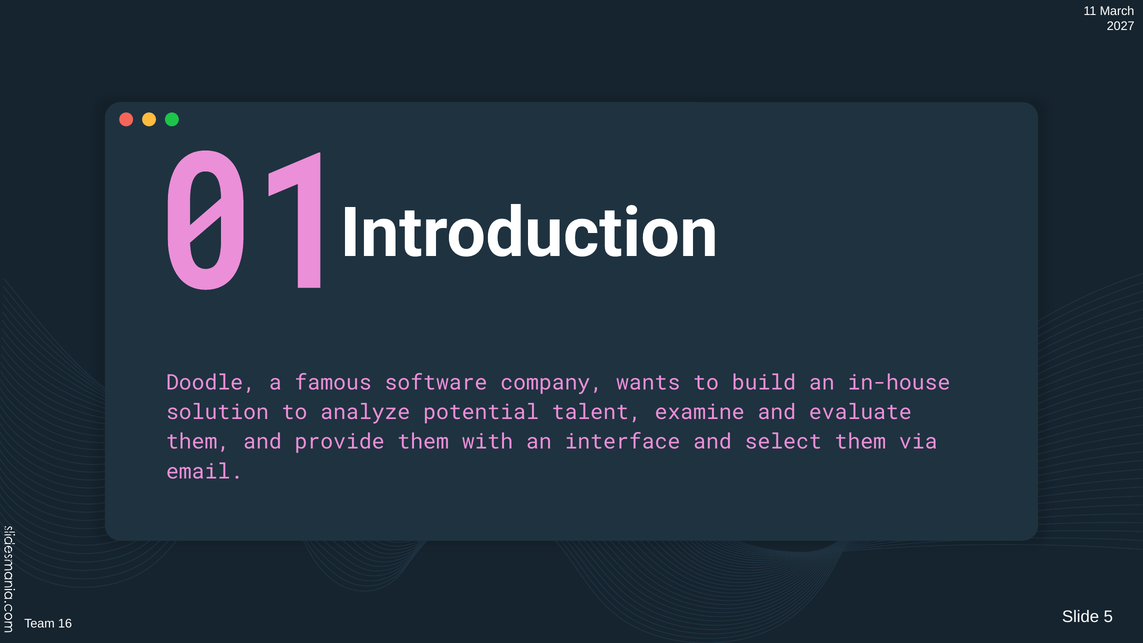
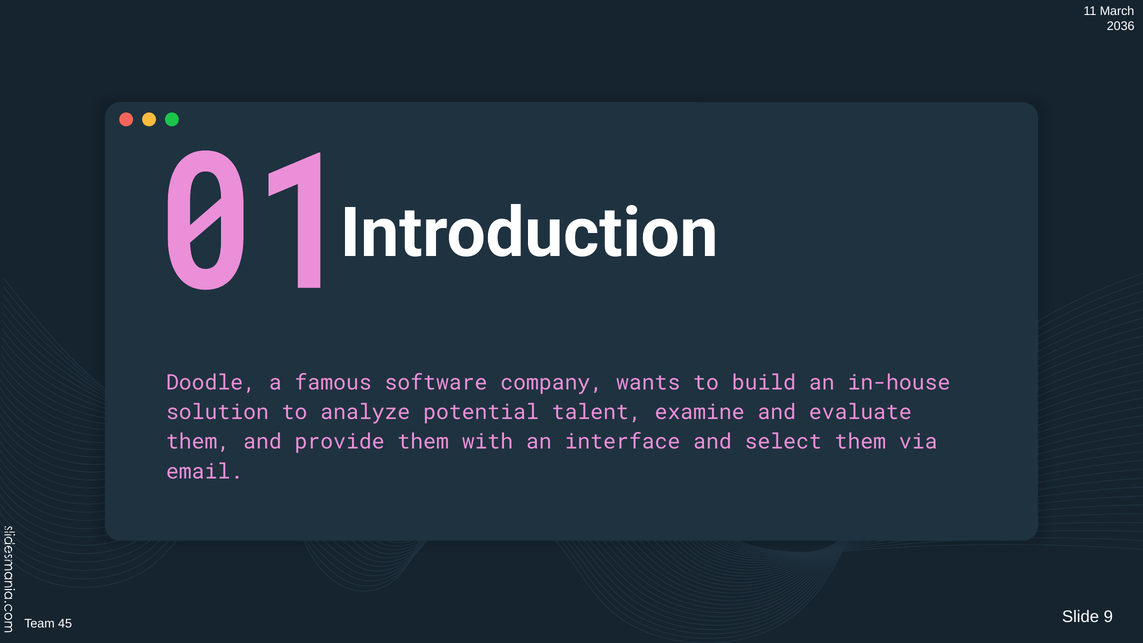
2027: 2027 -> 2036
5: 5 -> 9
16: 16 -> 45
